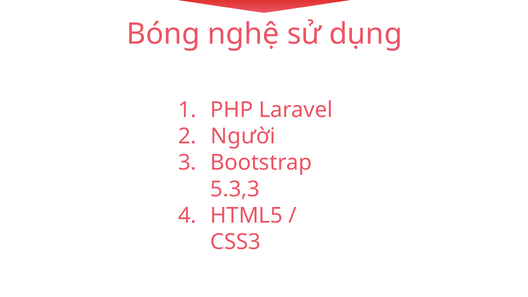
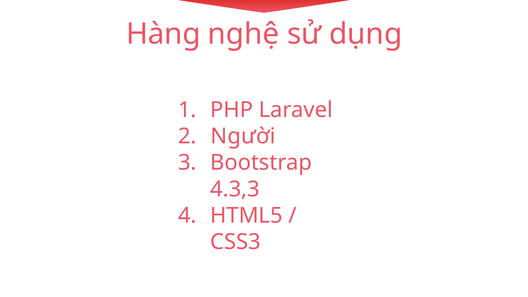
Bóng: Bóng -> Hàng
5.3,3: 5.3,3 -> 4.3,3
